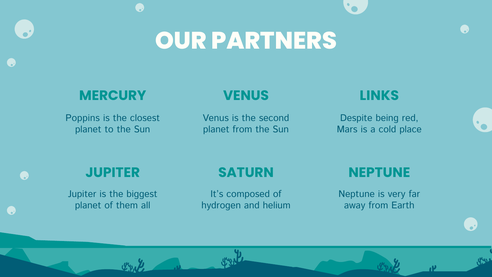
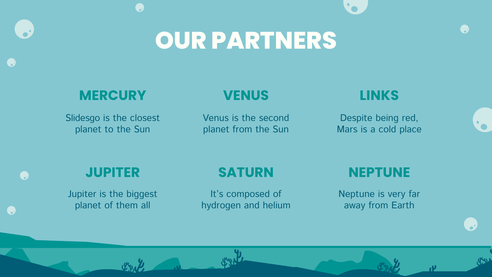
Poppins: Poppins -> Slidesgo
